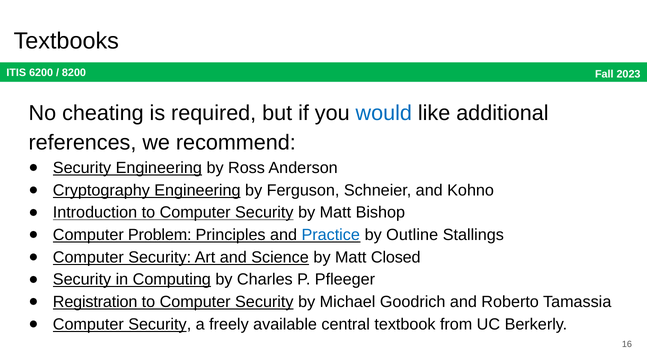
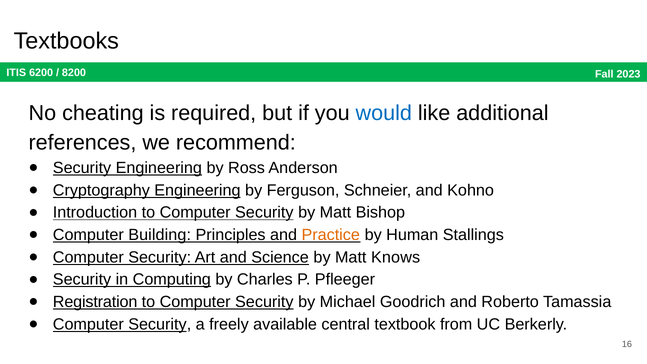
Problem: Problem -> Building
Practice colour: blue -> orange
Outline: Outline -> Human
Closed: Closed -> Knows
